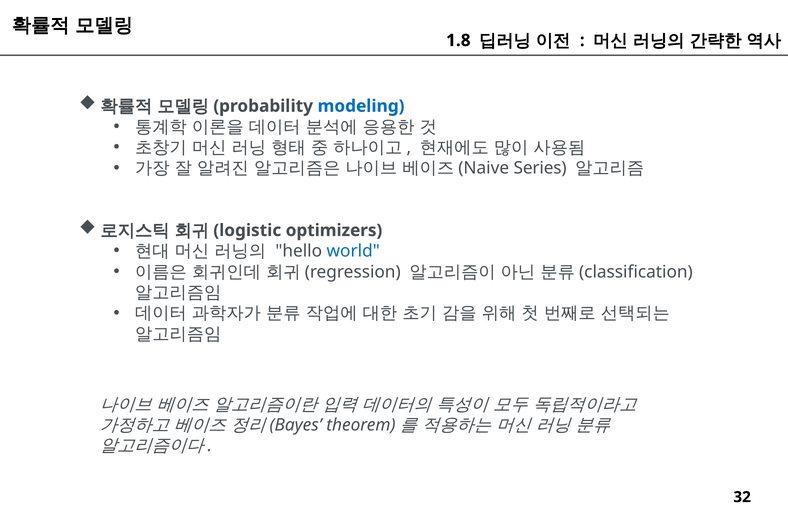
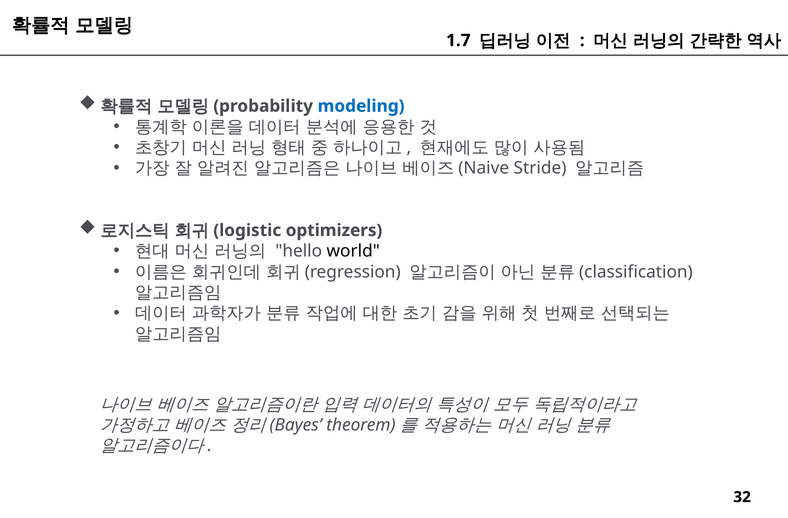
1.8: 1.8 -> 1.7
Series: Series -> Stride
world colour: blue -> black
